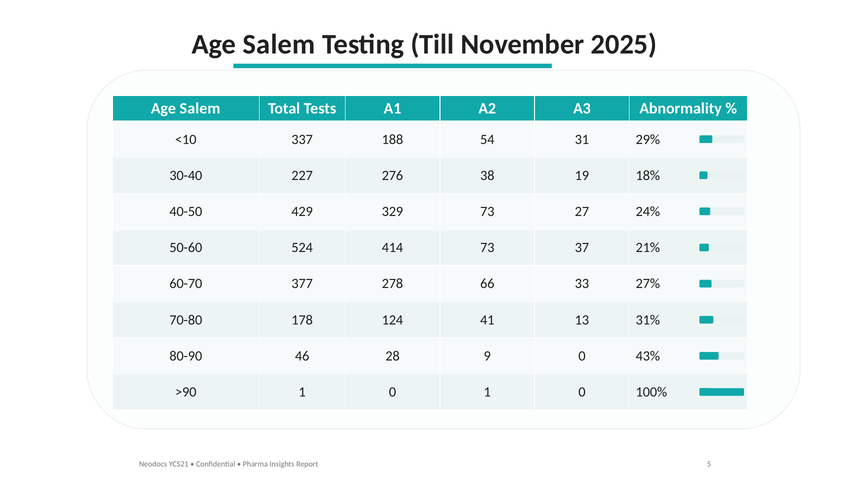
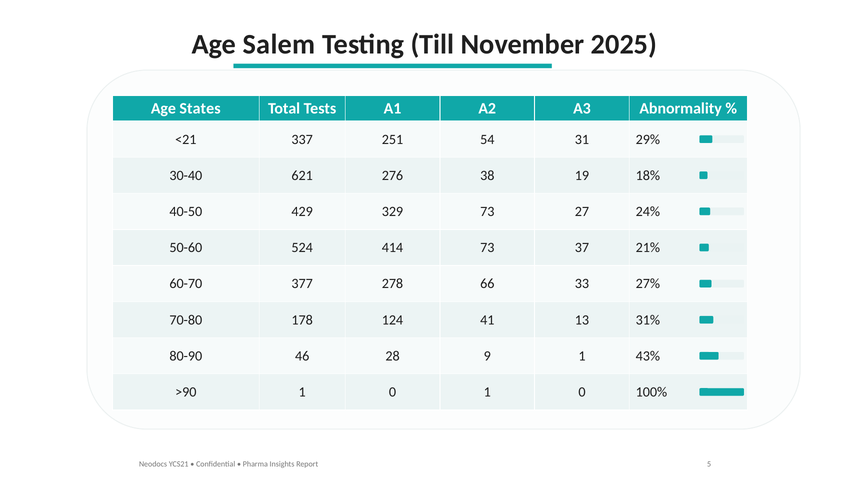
Salem at (200, 109): Salem -> States
<10: <10 -> <21
188: 188 -> 251
227: 227 -> 621
9 0: 0 -> 1
